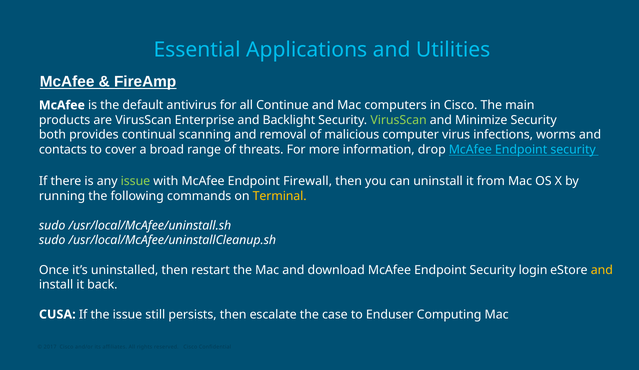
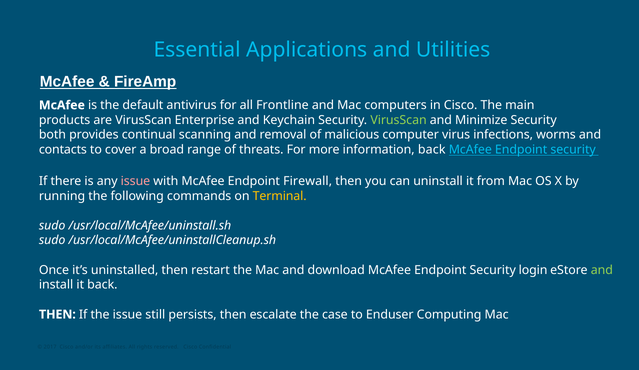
Continue: Continue -> Frontline
Backlight: Backlight -> Keychain
information drop: drop -> back
issue at (135, 181) colour: light green -> pink
and at (602, 270) colour: yellow -> light green
CUSA at (57, 314): CUSA -> THEN
